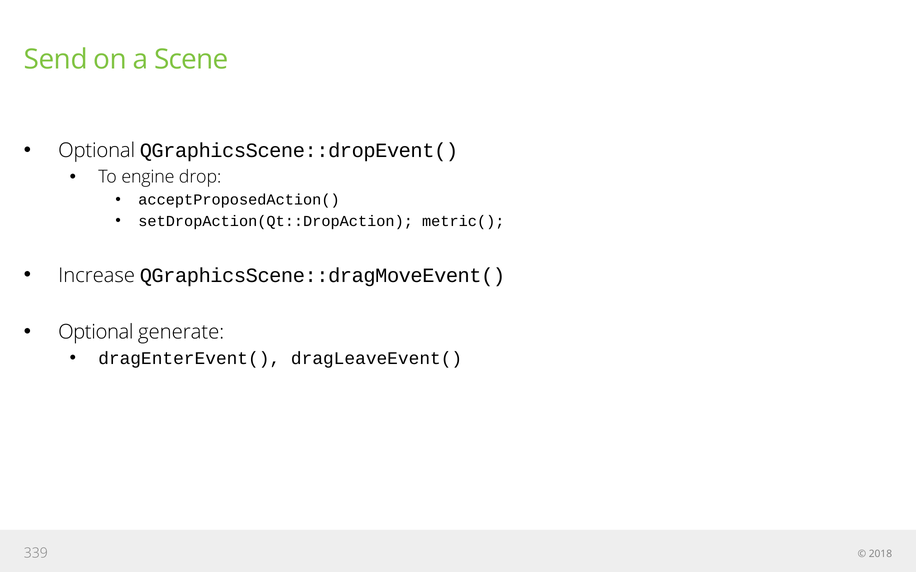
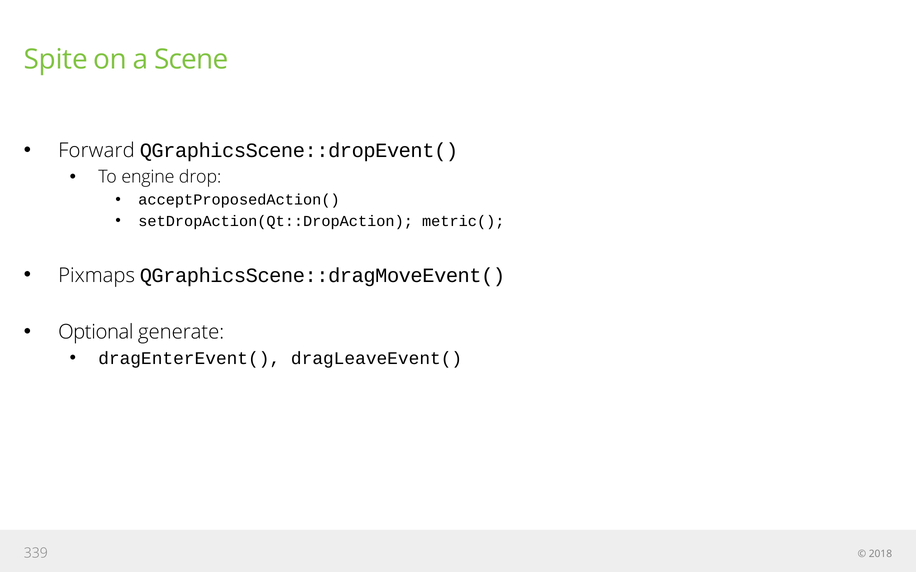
Send: Send -> Spite
Optional at (97, 151): Optional -> Forward
Increase: Increase -> Pixmaps
